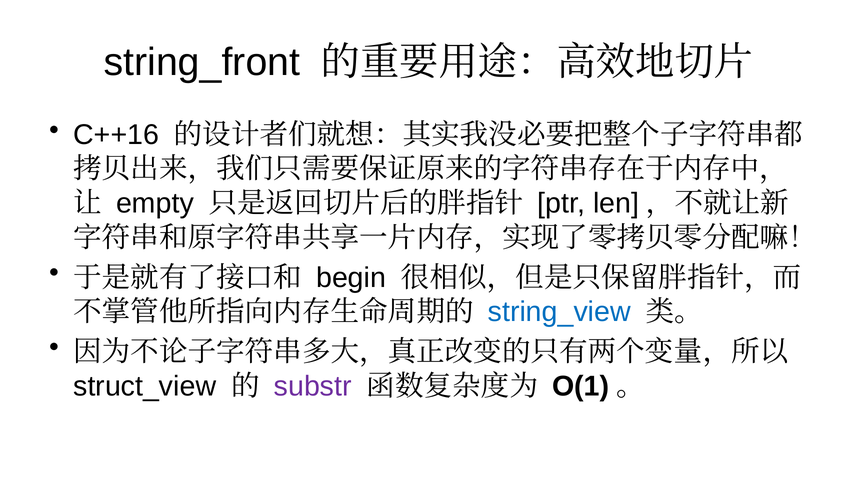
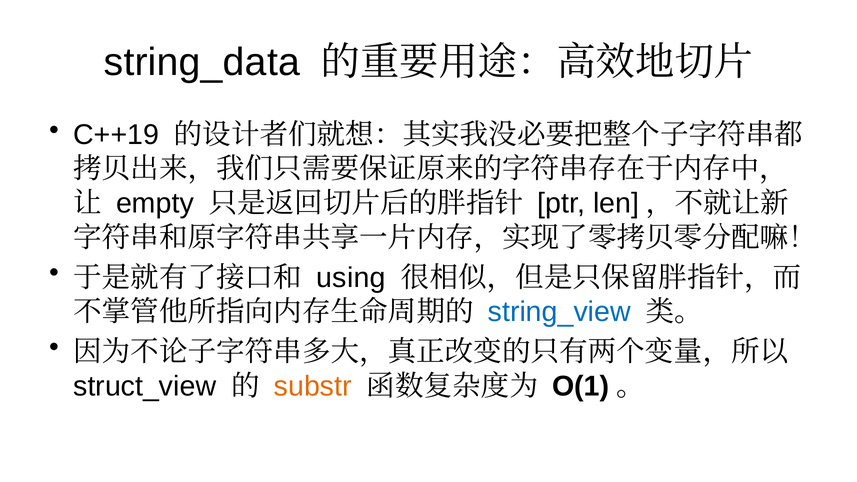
string_front: string_front -> string_data
C++16: C++16 -> C++19
begin: begin -> using
substr colour: purple -> orange
